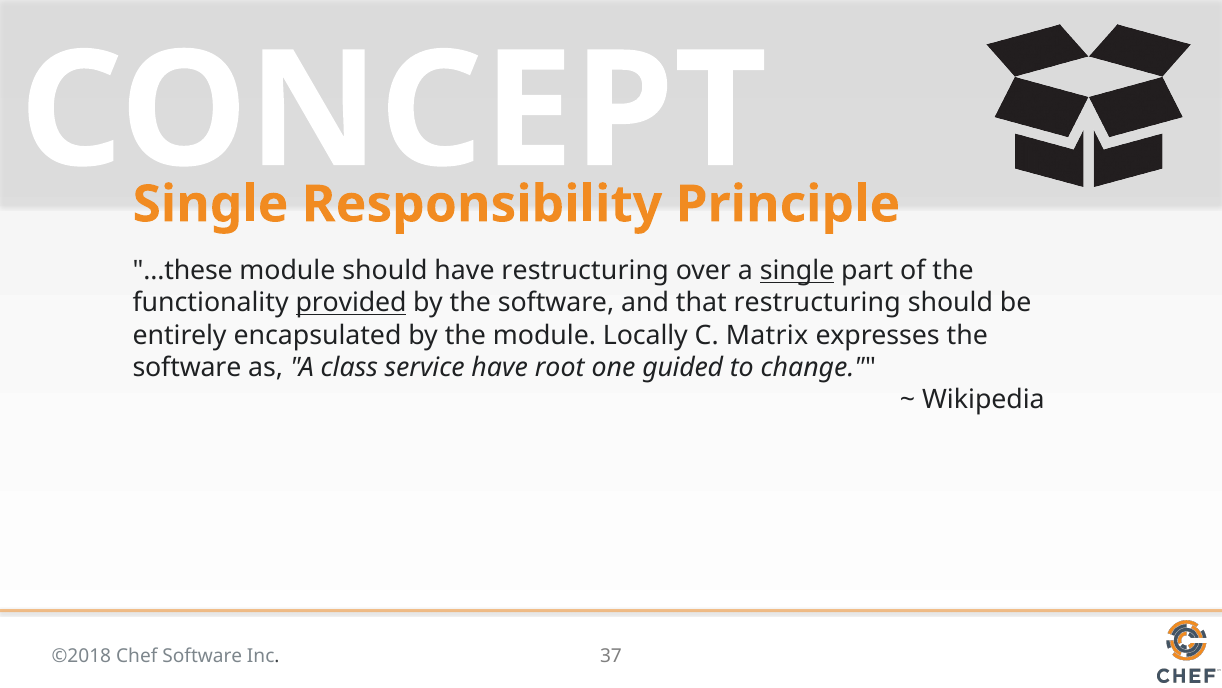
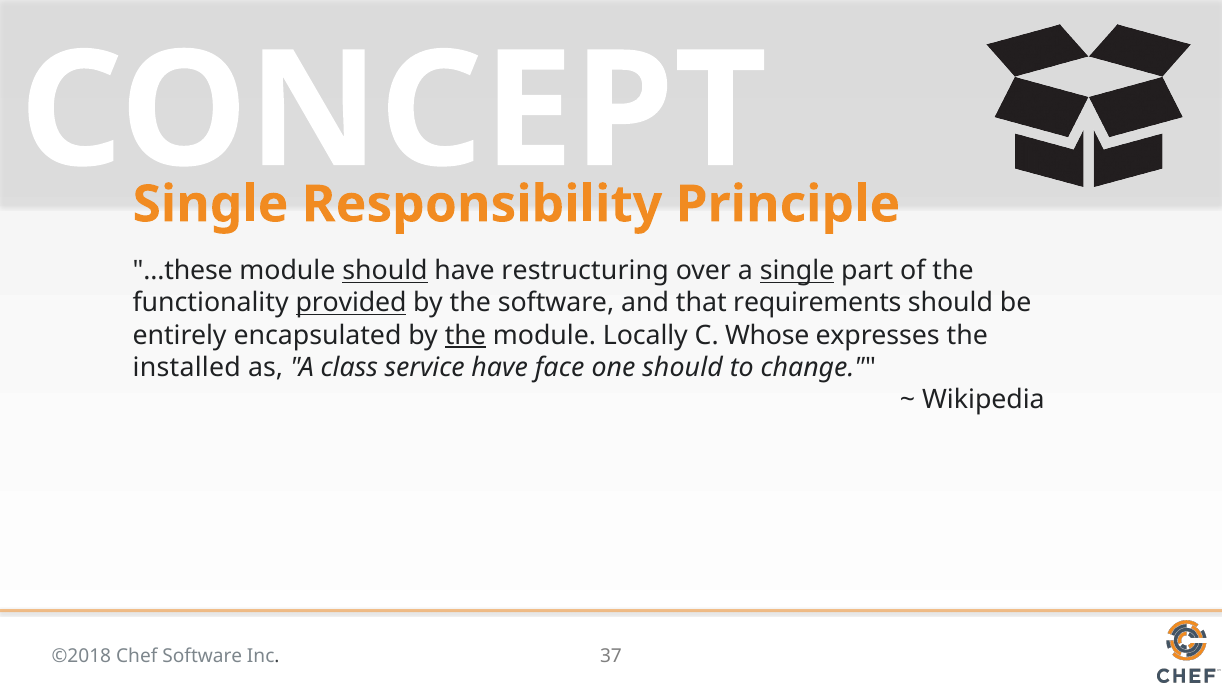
should at (385, 271) underline: none -> present
that restructuring: restructuring -> requirements
the at (465, 335) underline: none -> present
Matrix: Matrix -> Whose
software at (187, 367): software -> installed
root: root -> face
one guided: guided -> should
